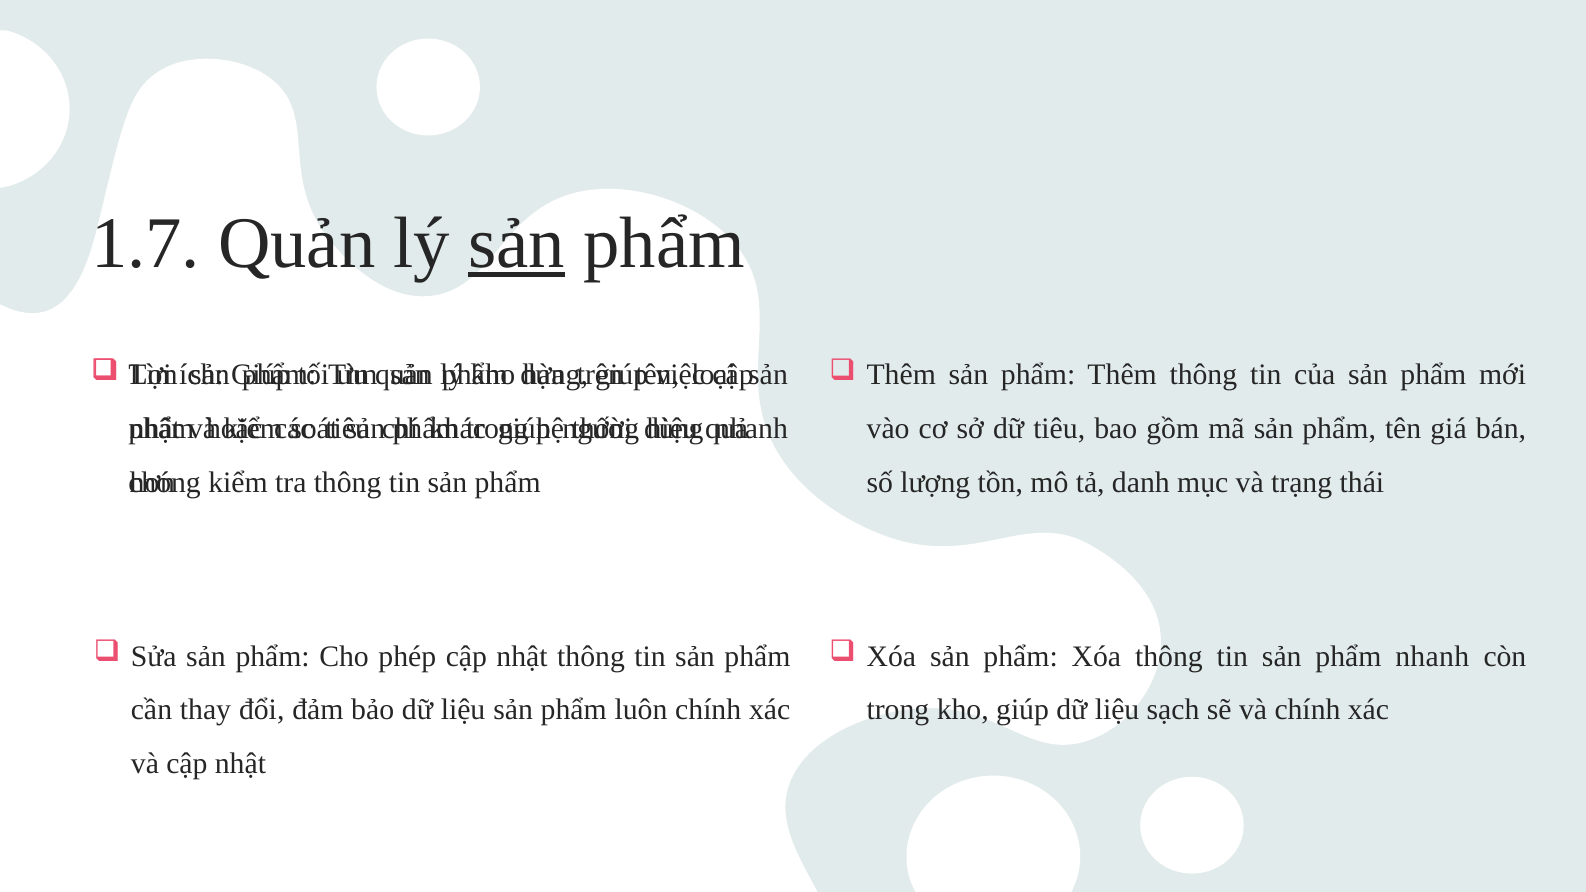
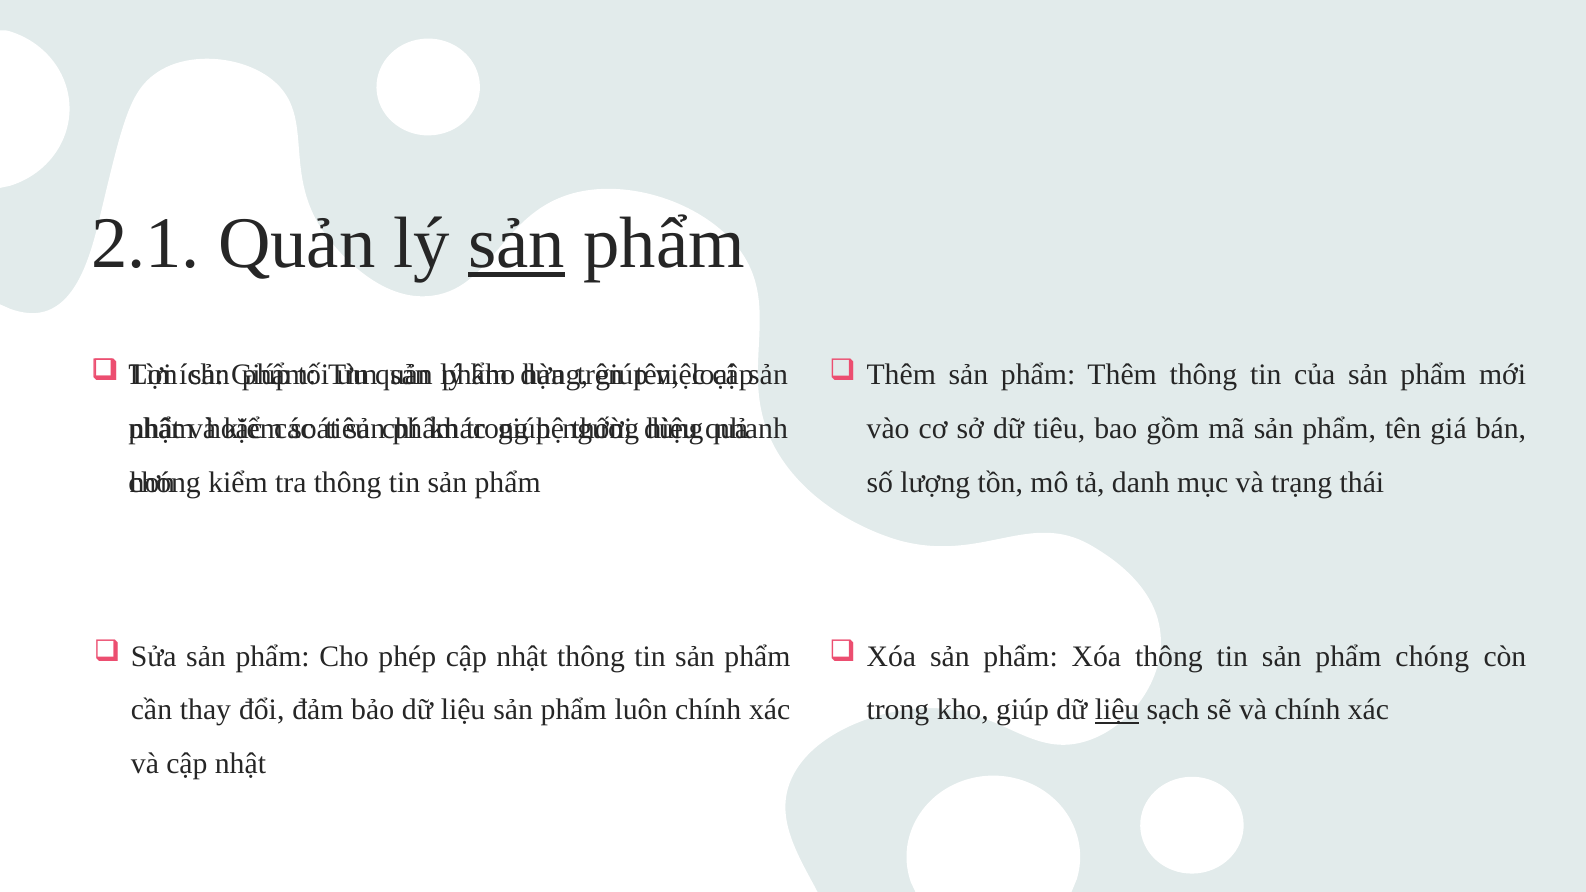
1.7: 1.7 -> 2.1
phẩm nhanh: nhanh -> chóng
liệu at (1117, 710) underline: none -> present
